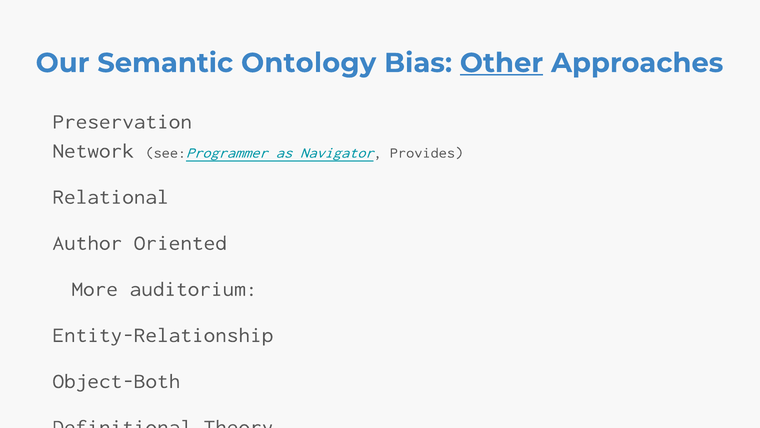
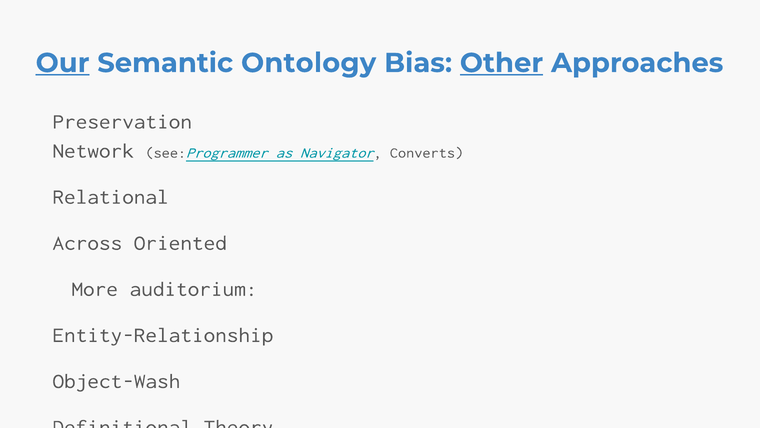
Our underline: none -> present
Provides: Provides -> Converts
Author: Author -> Across
Object-Both: Object-Both -> Object-Wash
